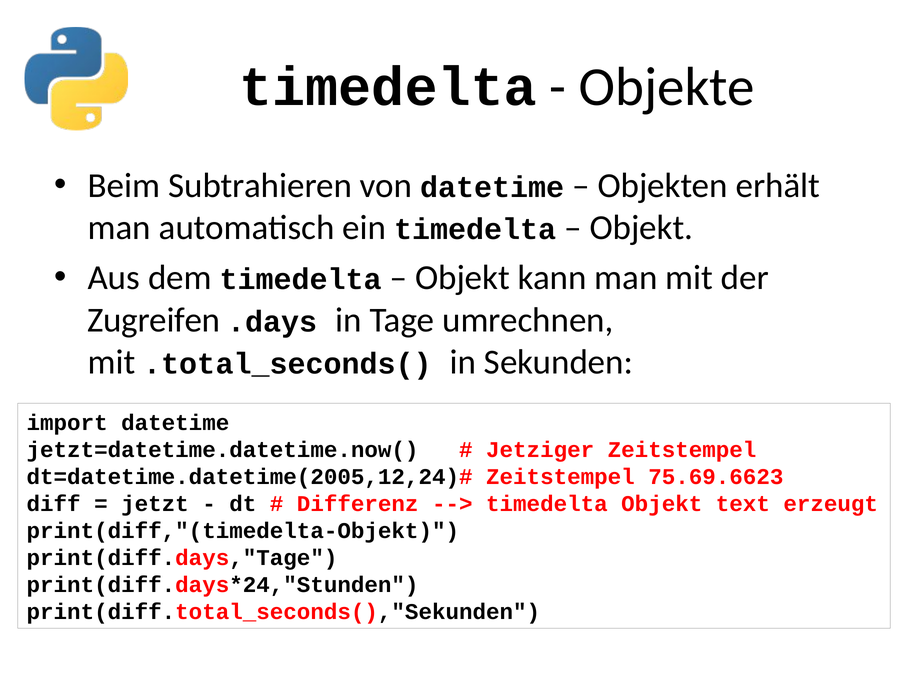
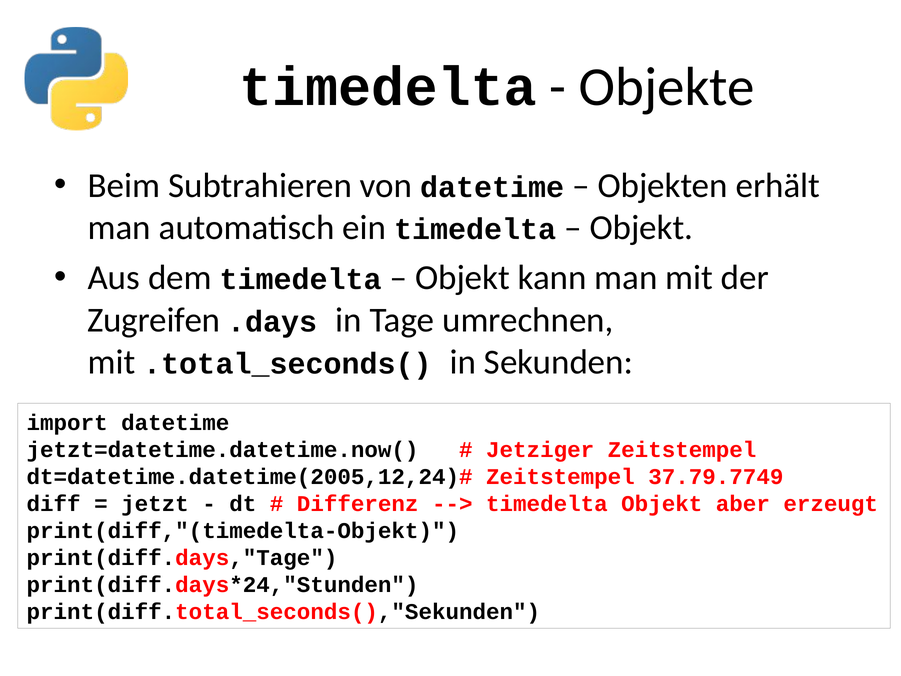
75.69.6623: 75.69.6623 -> 37.79.7749
text: text -> aber
